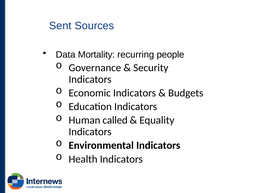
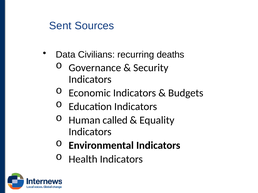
Mortality: Mortality -> Civilians
people: people -> deaths
